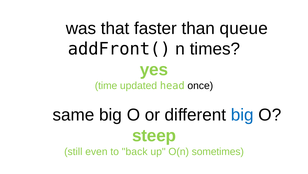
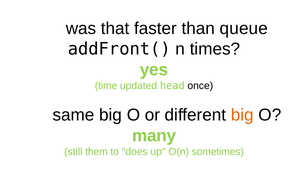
big at (242, 114) colour: blue -> orange
steep: steep -> many
even: even -> them
back: back -> does
